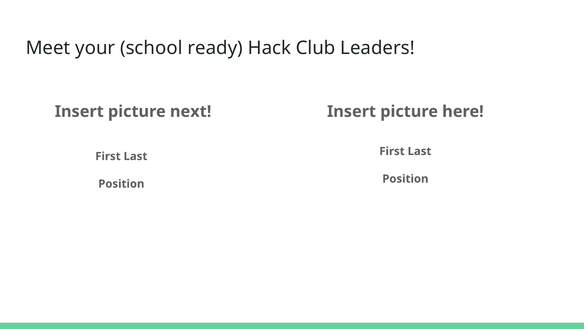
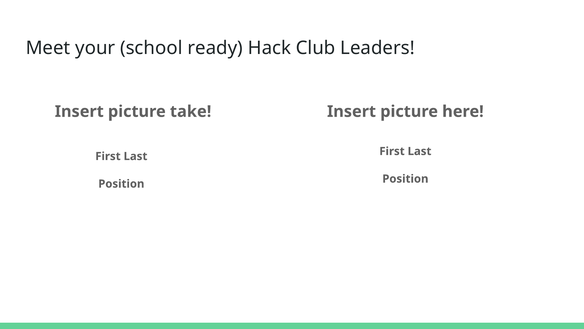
next: next -> take
